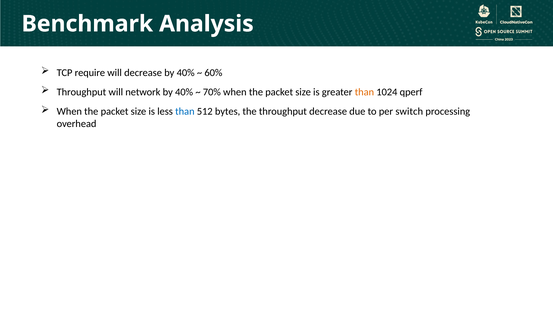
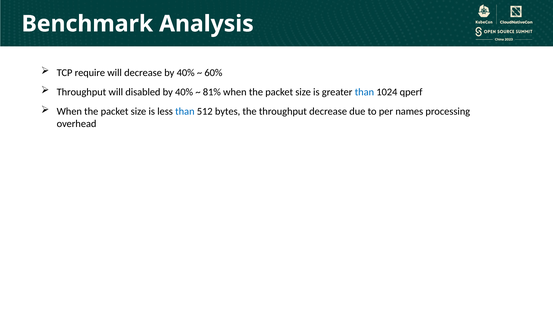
network: network -> disabled
70%: 70% -> 81%
than at (364, 92) colour: orange -> blue
switch: switch -> names
